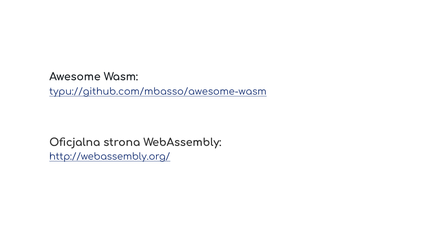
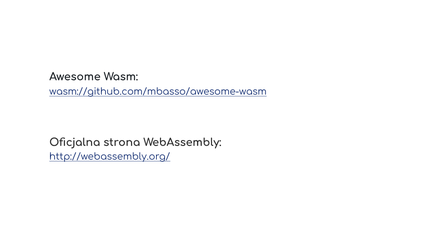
typu://github.com/mbasso/awesome-wasm: typu://github.com/mbasso/awesome-wasm -> wasm://github.com/mbasso/awesome-wasm
